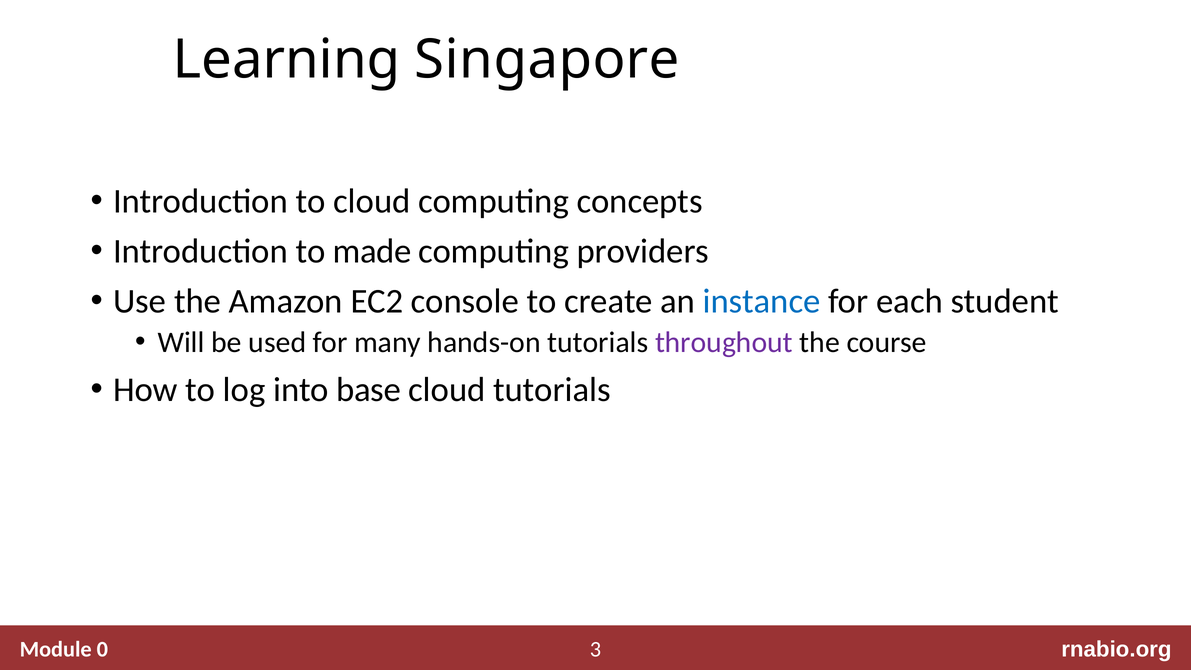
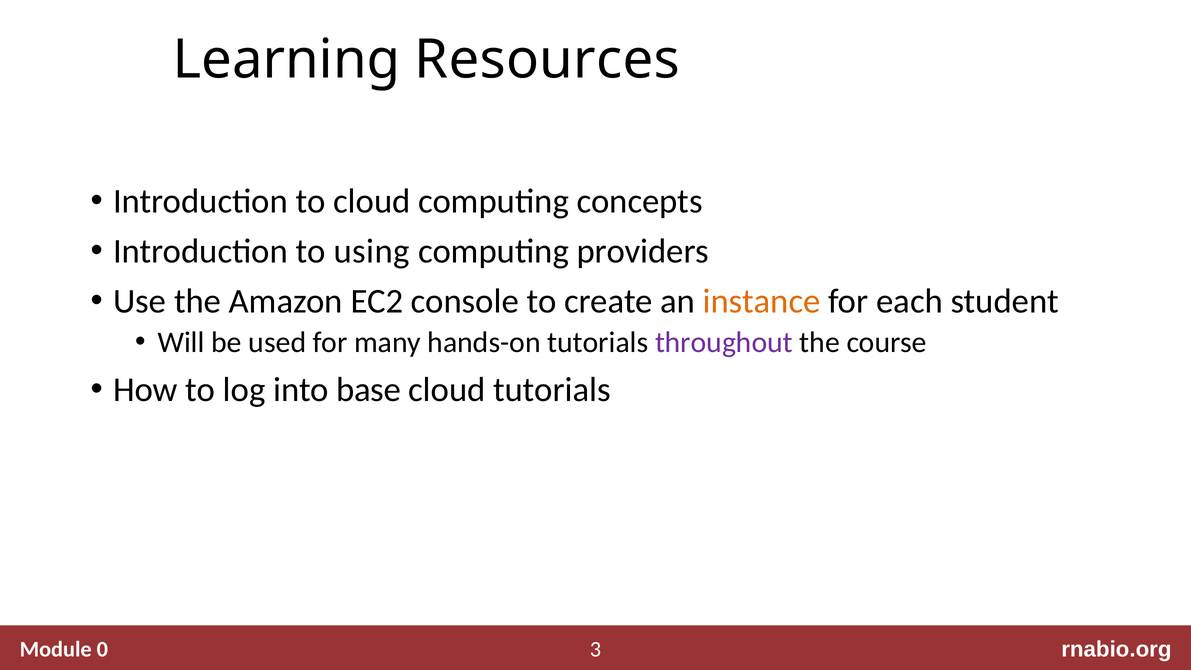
Singapore: Singapore -> Resources
made: made -> using
instance colour: blue -> orange
